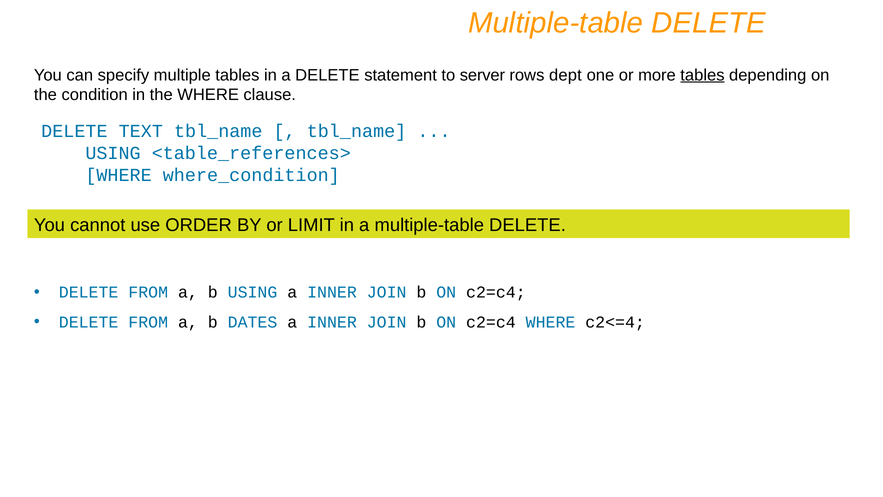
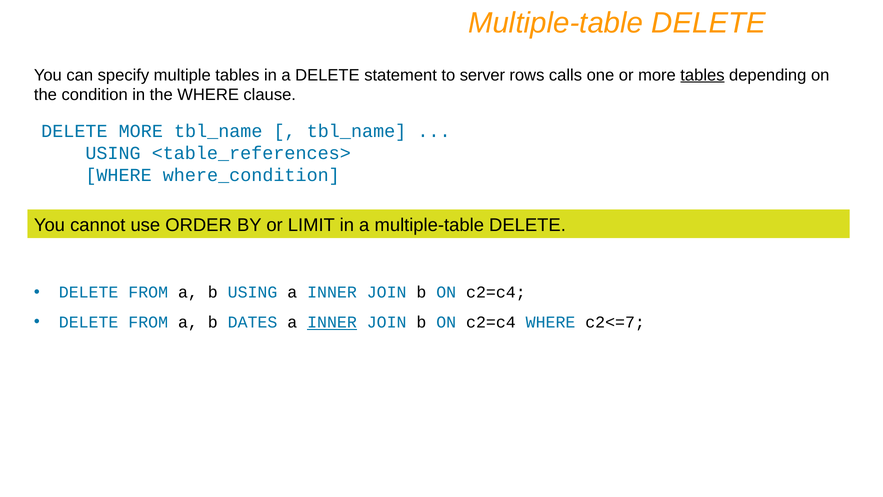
dept: dept -> calls
DELETE TEXT: TEXT -> MORE
INNER at (332, 322) underline: none -> present
c2<=4: c2<=4 -> c2<=7
